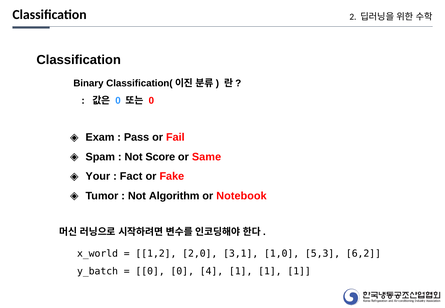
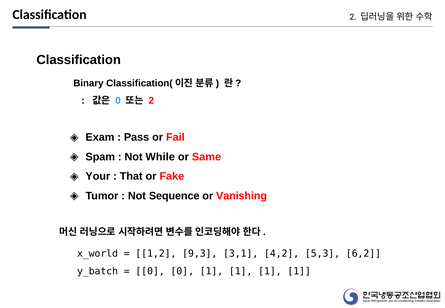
0 at (151, 101): 0 -> 2
Score: Score -> While
Fact: Fact -> That
Algorithm: Algorithm -> Sequence
Notebook: Notebook -> Vanishing
2,0: 2,0 -> 9,3
1,0: 1,0 -> 4,2
0 4: 4 -> 1
